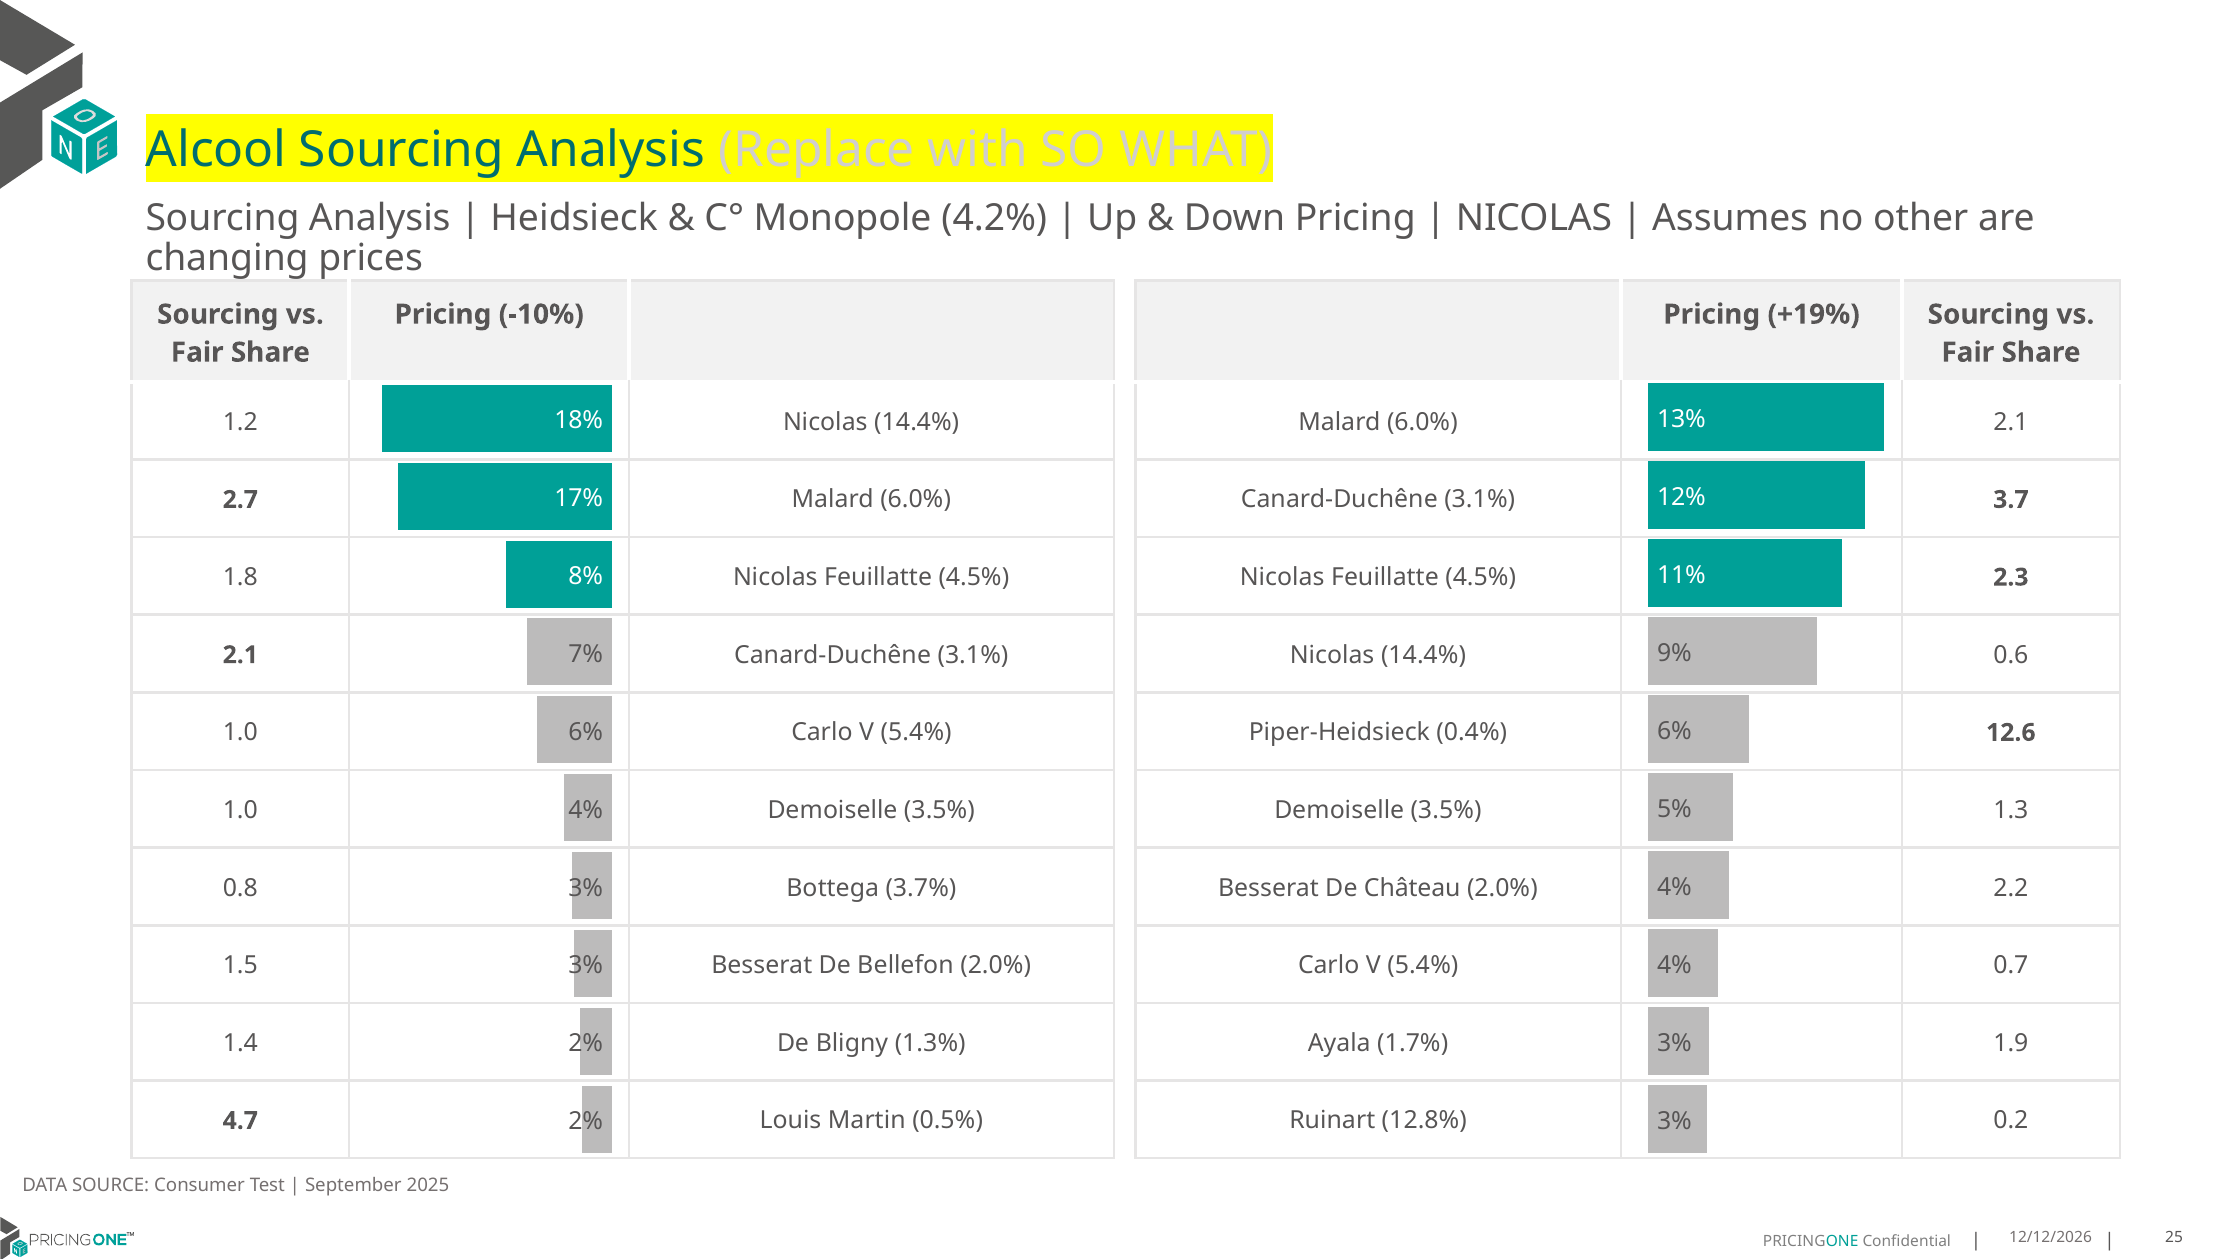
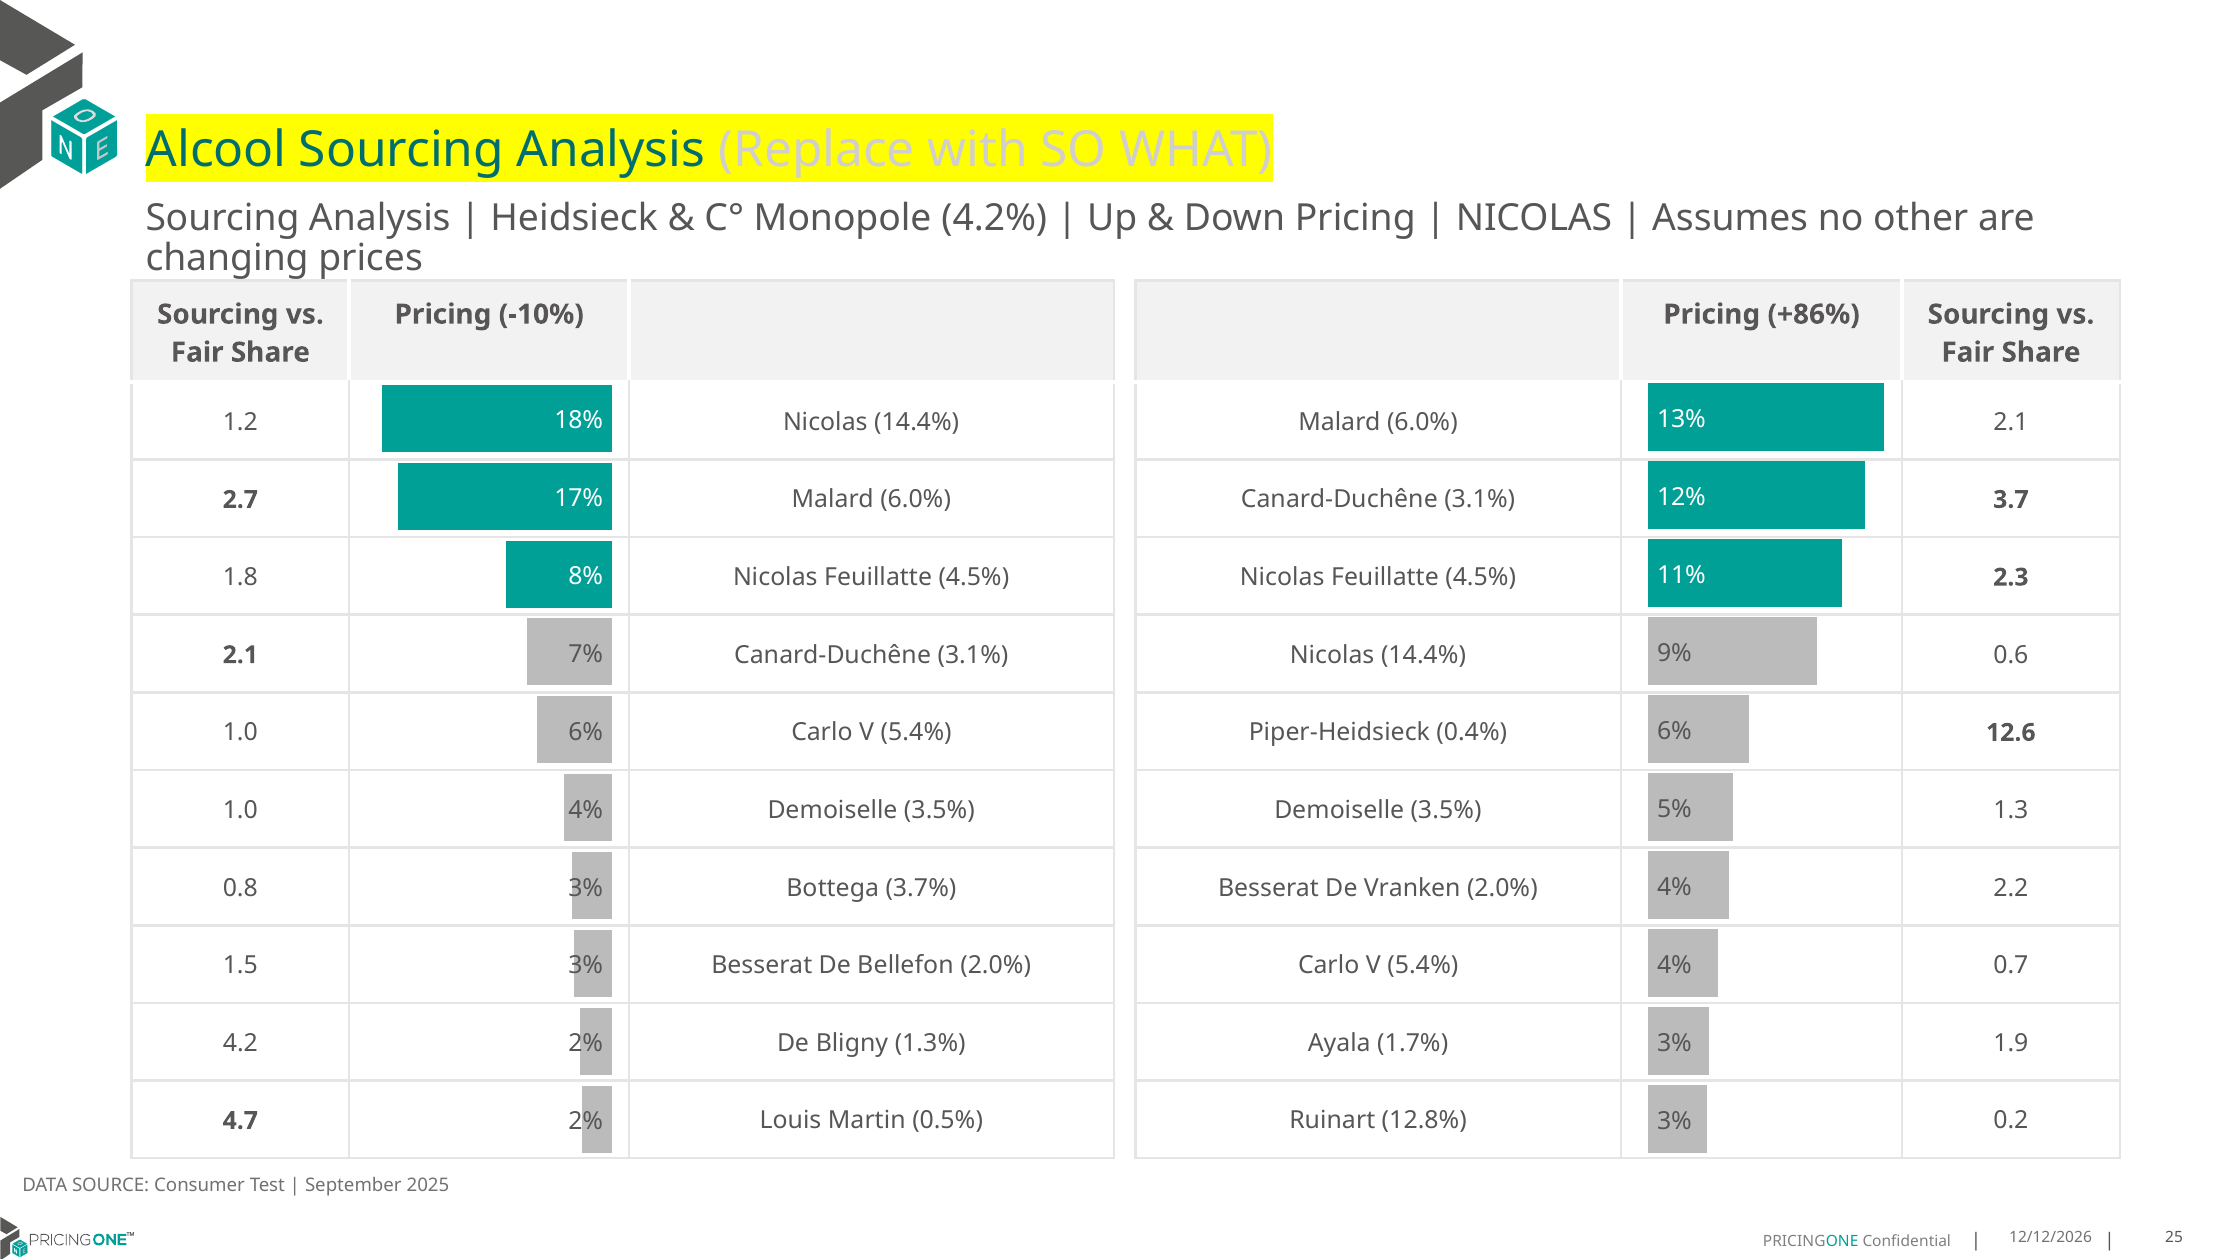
+19%: +19% -> +86%
Château: Château -> Vranken
1.4: 1.4 -> 4.2
